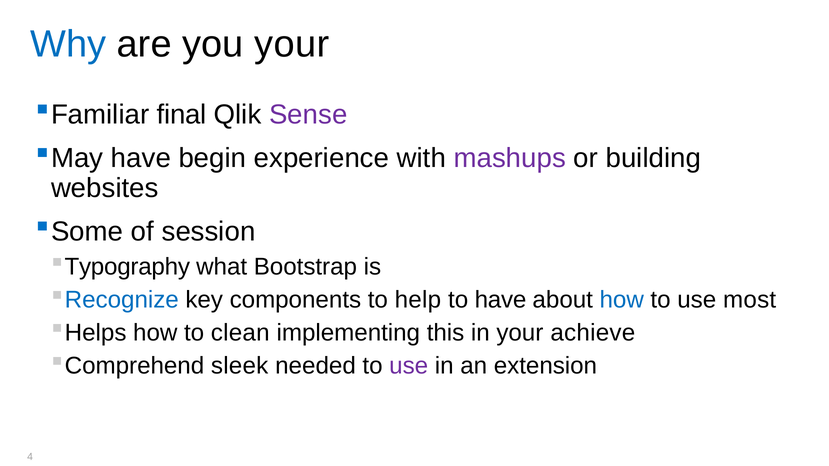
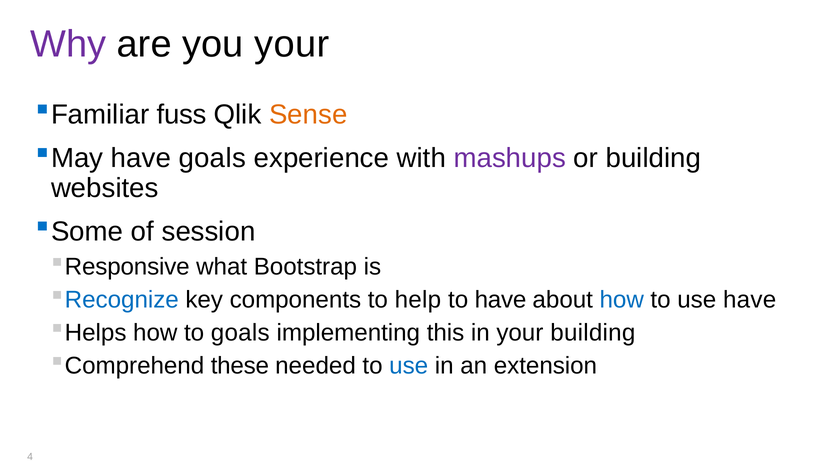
Why colour: blue -> purple
final: final -> fuss
Sense colour: purple -> orange
have begin: begin -> goals
Typography: Typography -> Responsive
use most: most -> have
to clean: clean -> goals
your achieve: achieve -> building
sleek: sleek -> these
use at (409, 366) colour: purple -> blue
